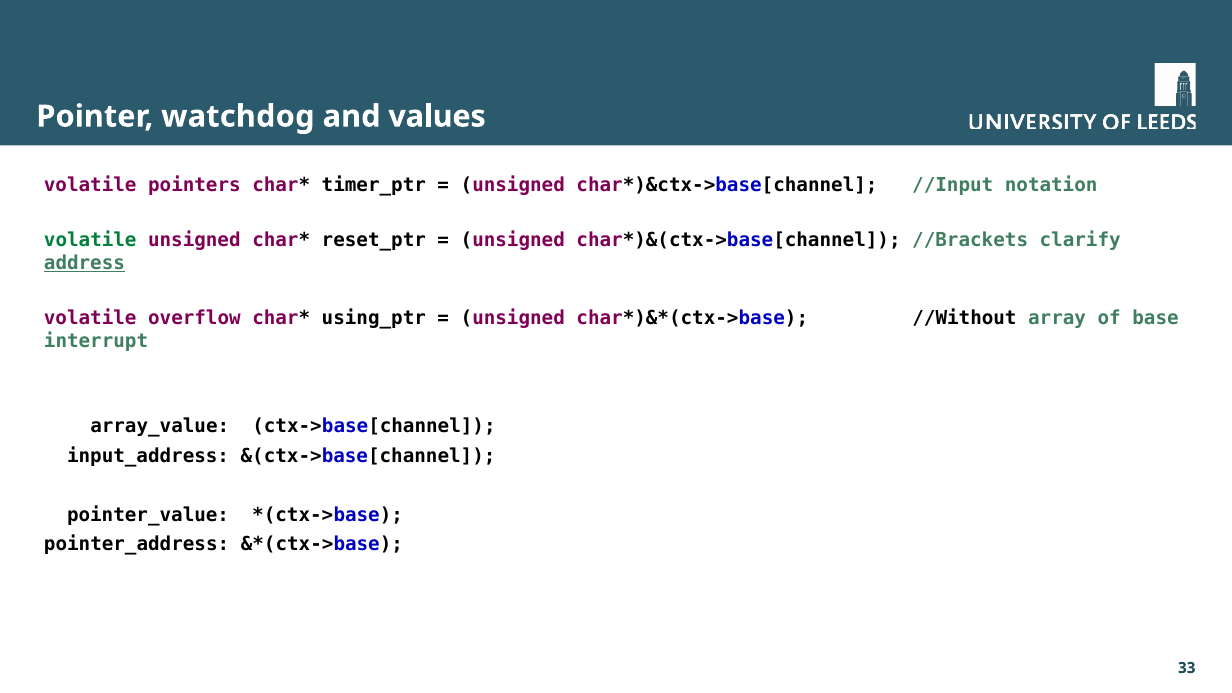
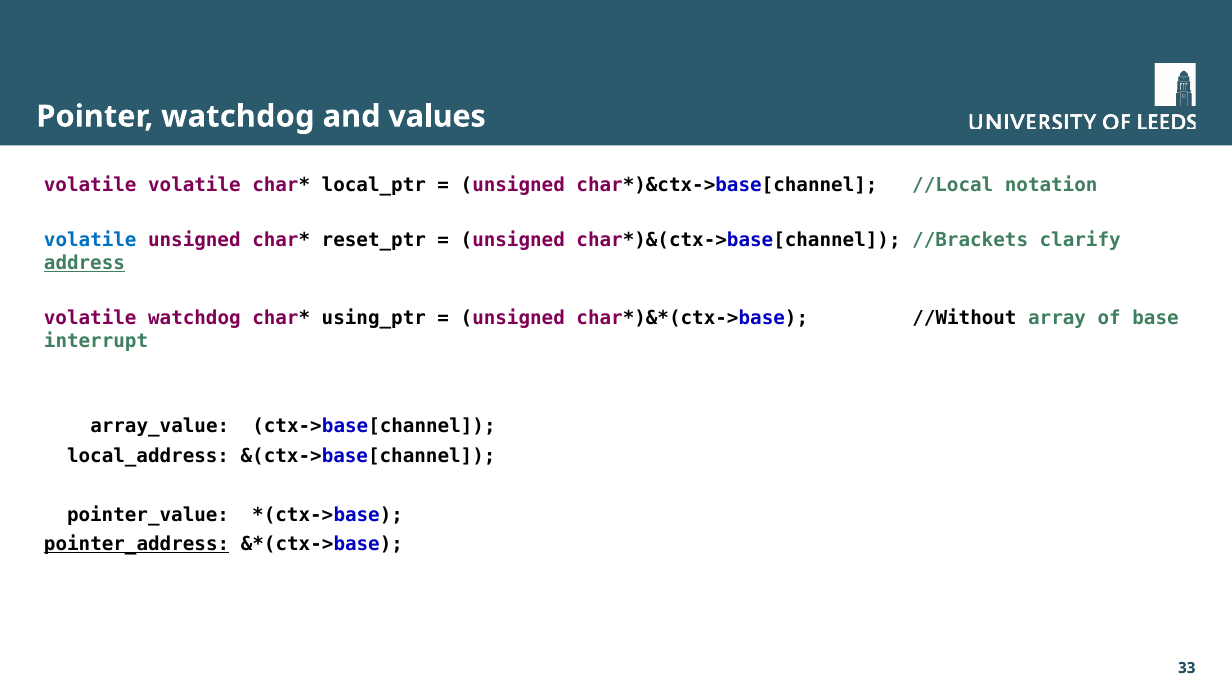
volatile pointers: pointers -> volatile
timer_ptr: timer_ptr -> local_ptr
//Input: //Input -> //Local
volatile at (90, 240) colour: green -> blue
volatile overflow: overflow -> watchdog
input_address: input_address -> local_address
pointer_address underline: none -> present
